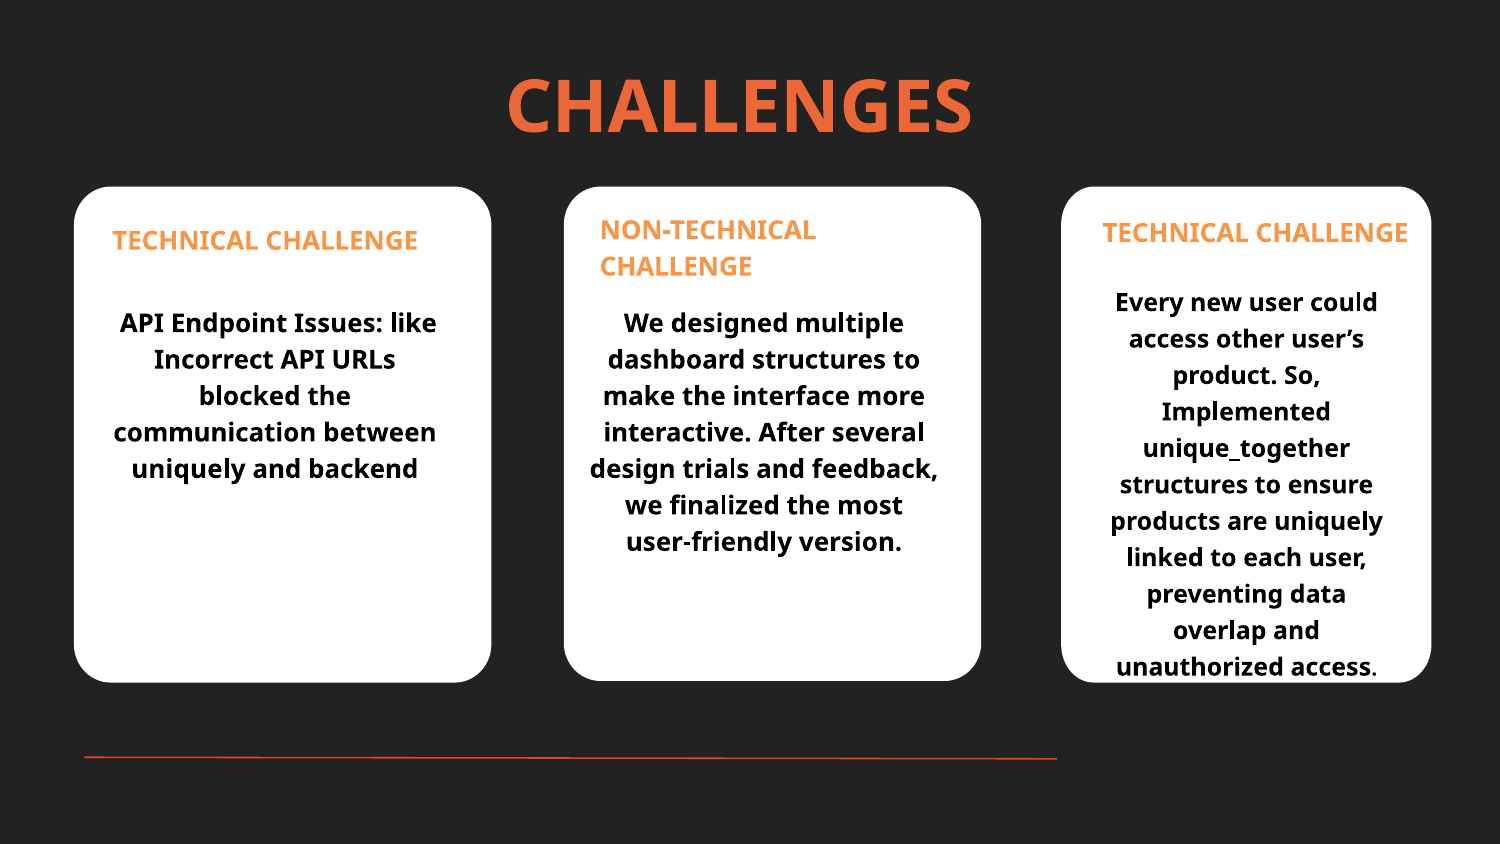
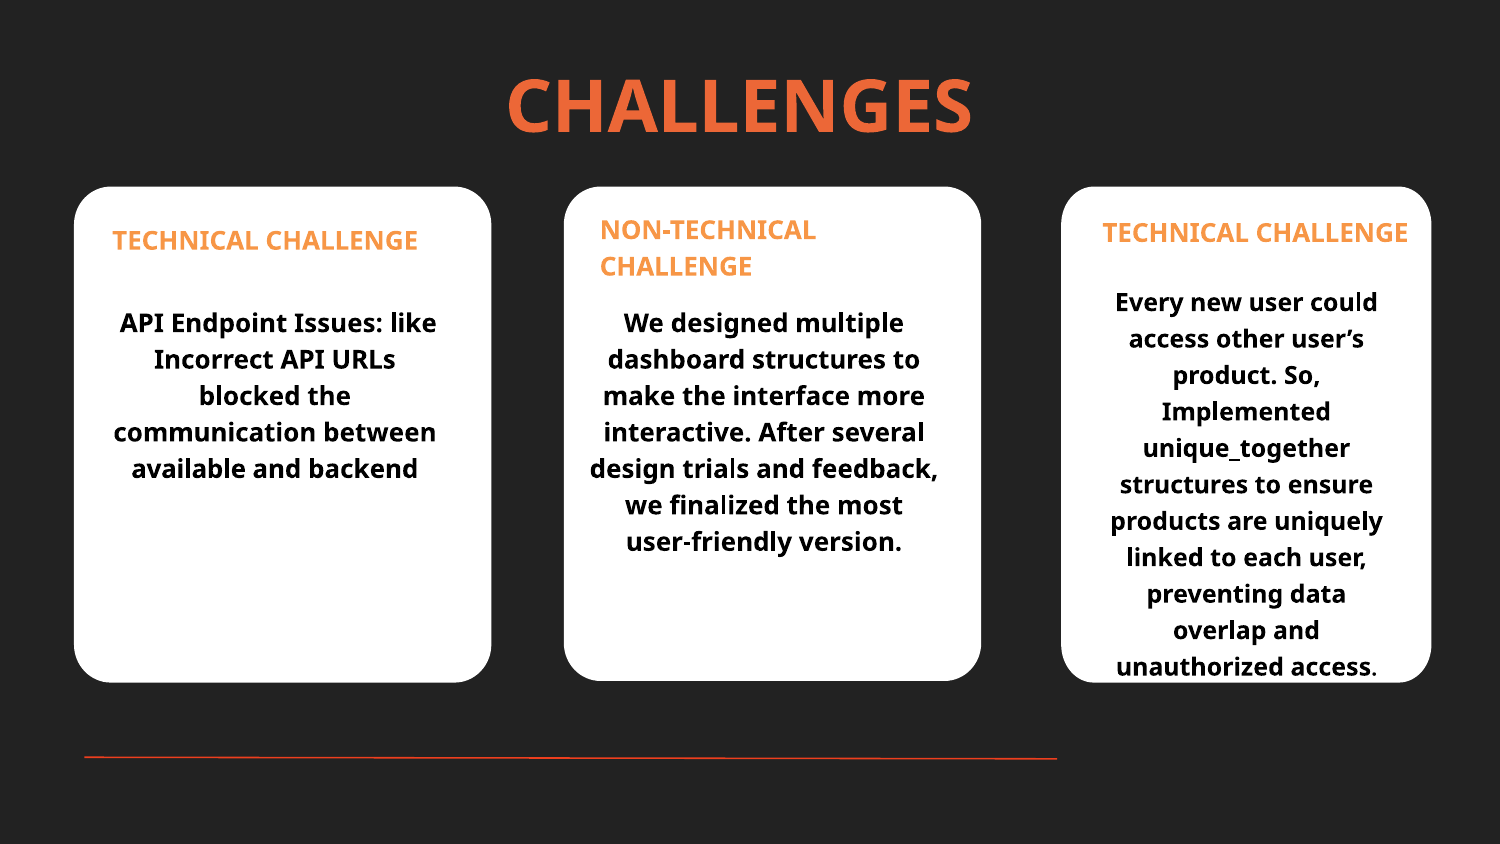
uniquely at (188, 469): uniquely -> available
